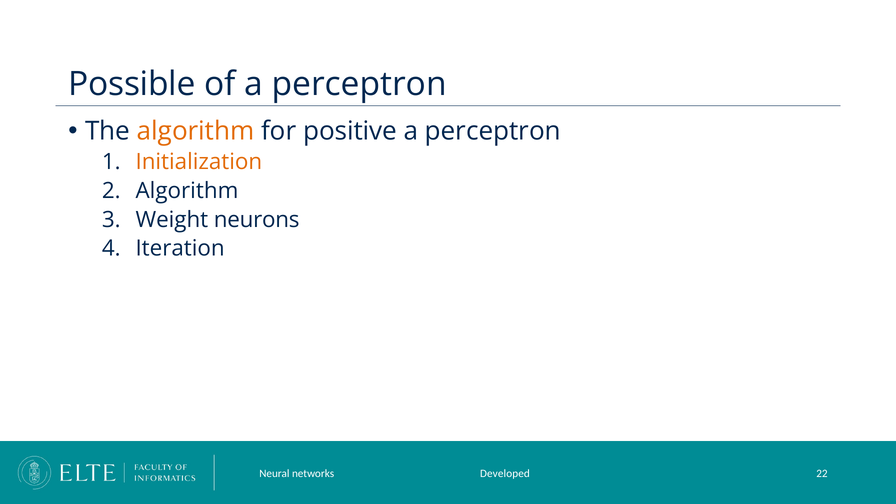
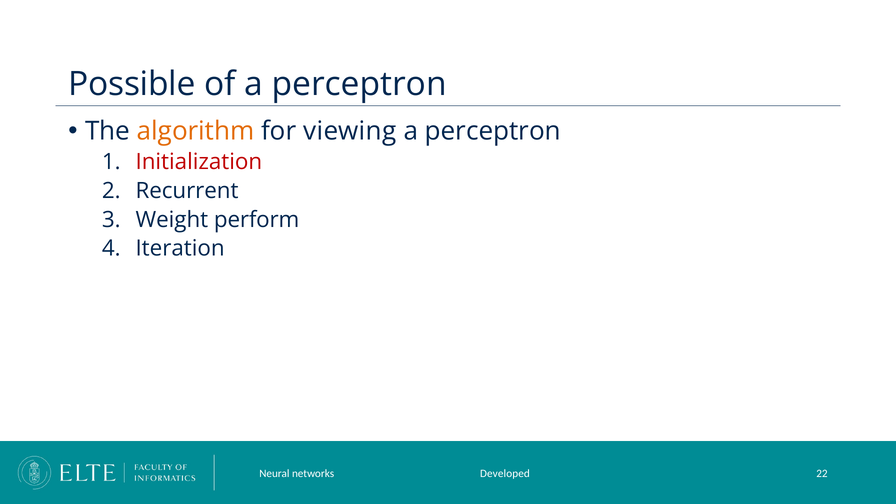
positive: positive -> viewing
Initialization colour: orange -> red
Algorithm at (187, 191): Algorithm -> Recurrent
neurons: neurons -> perform
